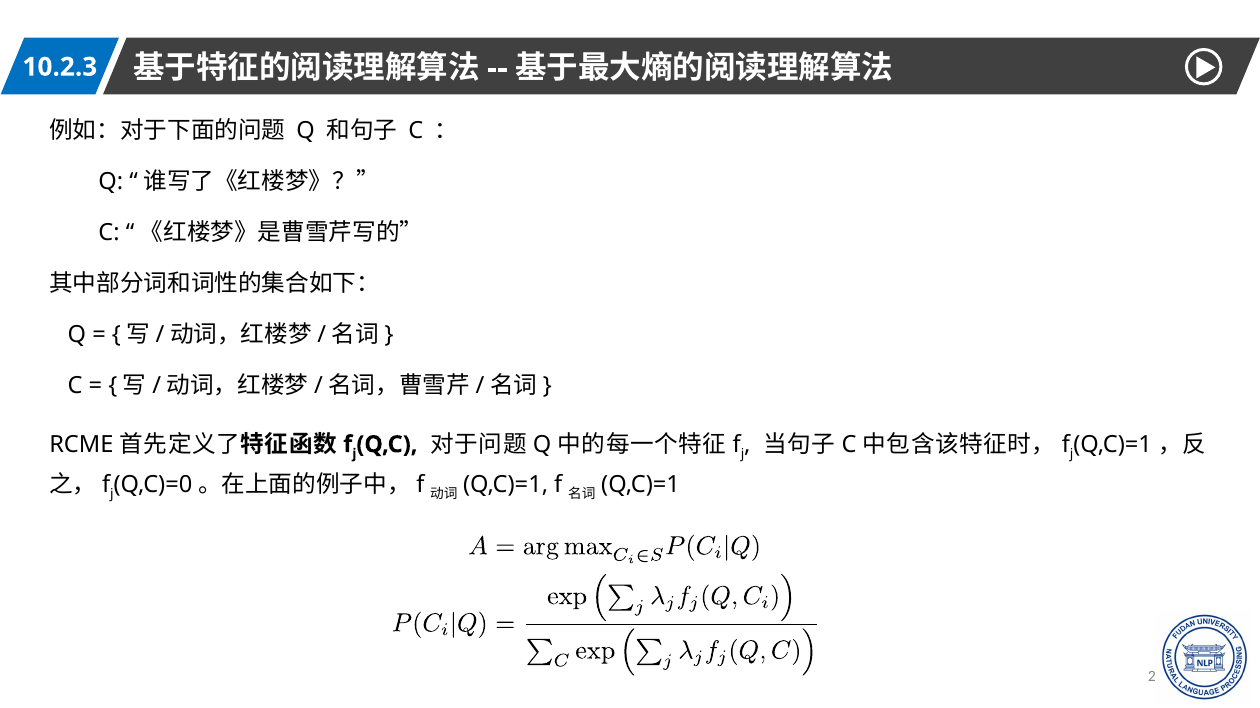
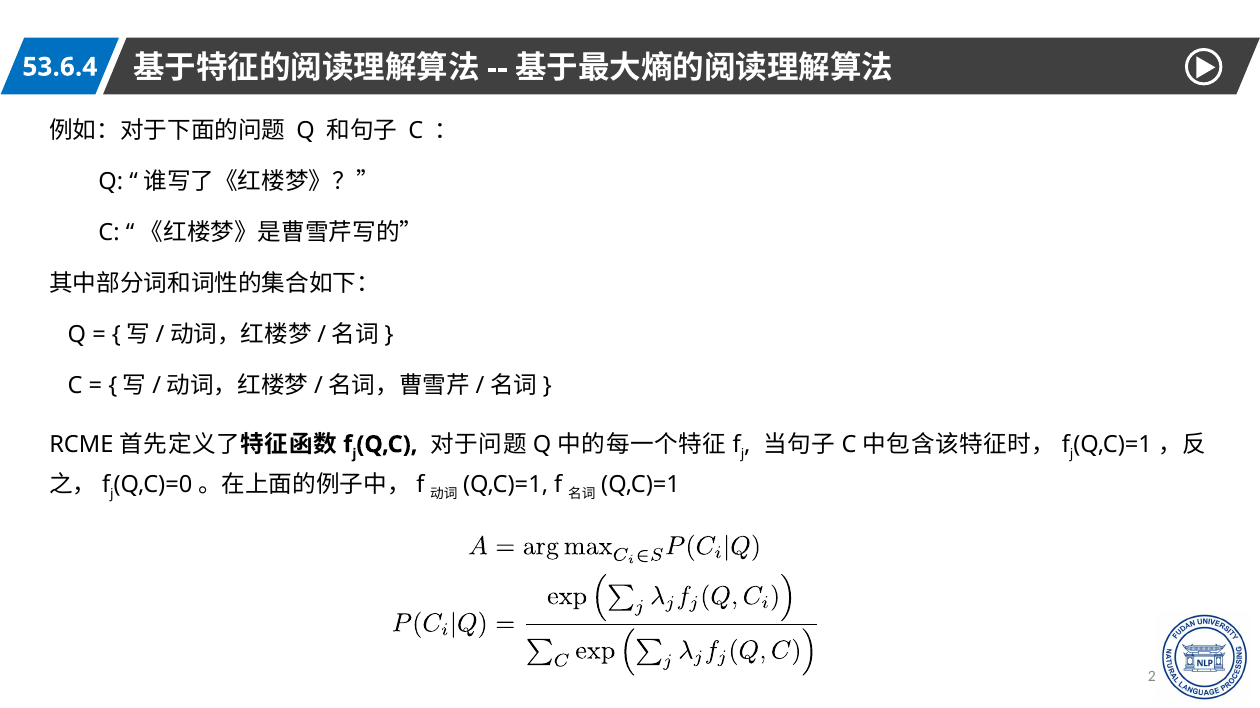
10.2.3: 10.2.3 -> 53.6.4
